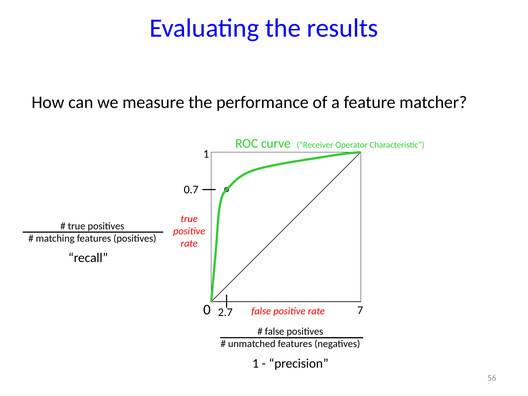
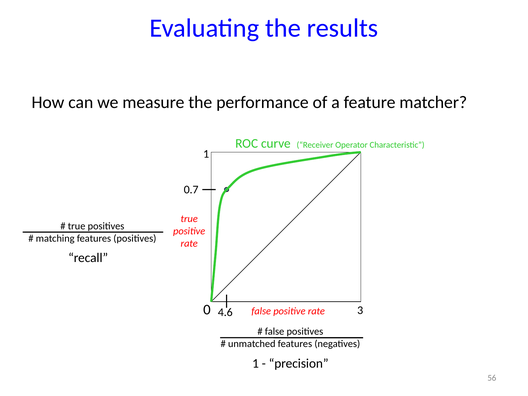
7: 7 -> 3
2.7: 2.7 -> 4.6
